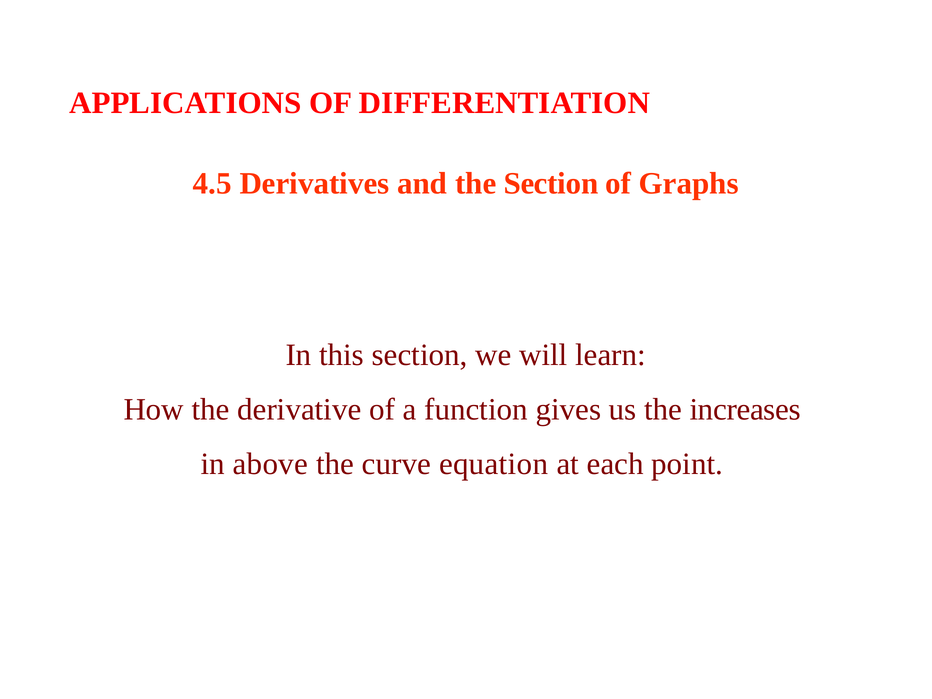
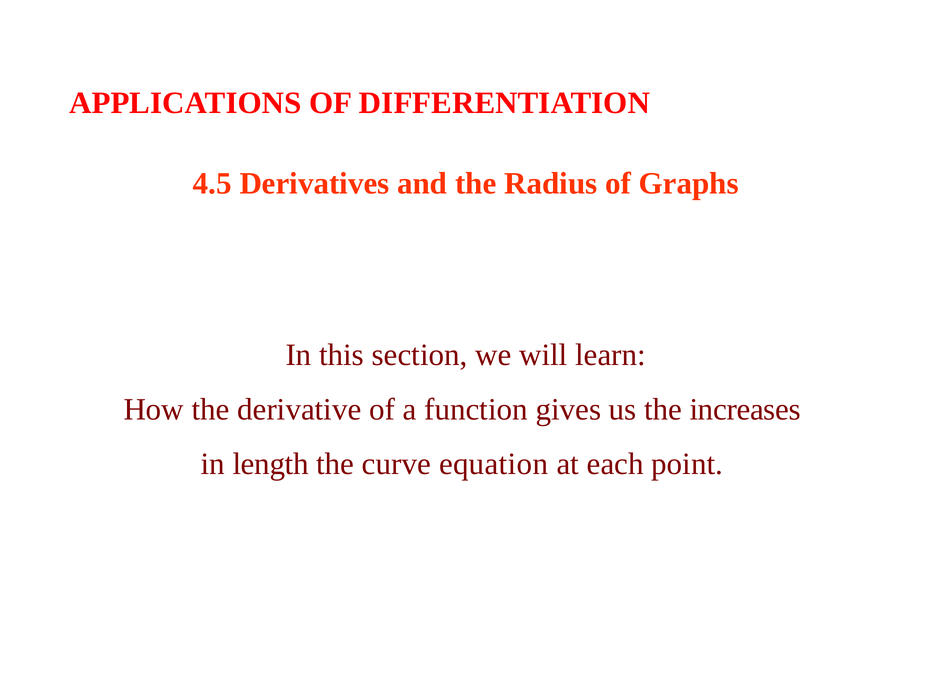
the Section: Section -> Radius
above: above -> length
